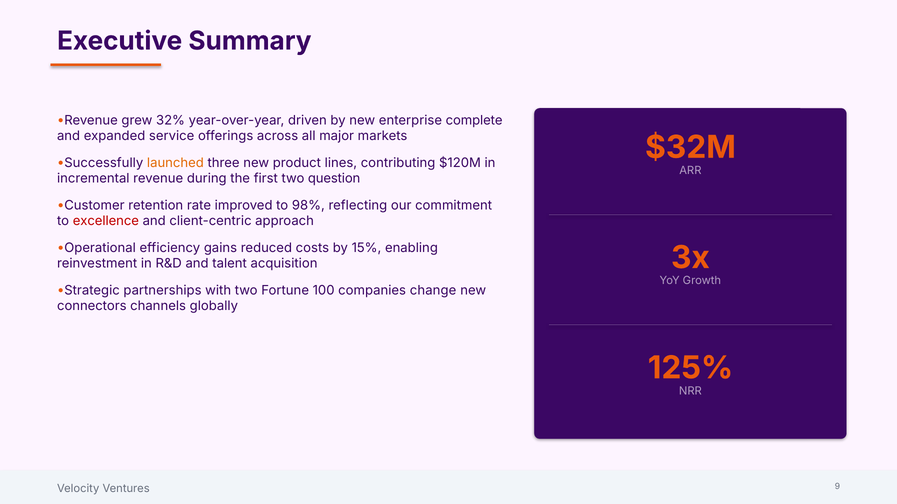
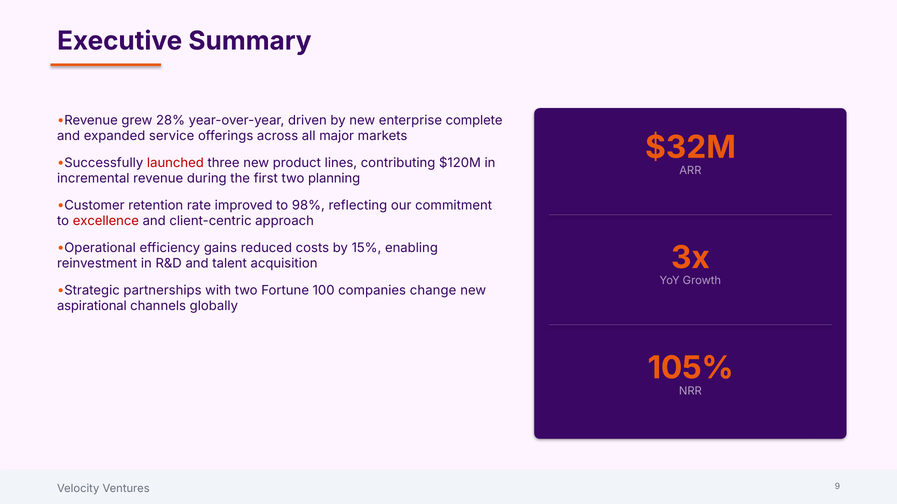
32%: 32% -> 28%
launched colour: orange -> red
question: question -> planning
connectors: connectors -> aspirational
125%: 125% -> 105%
